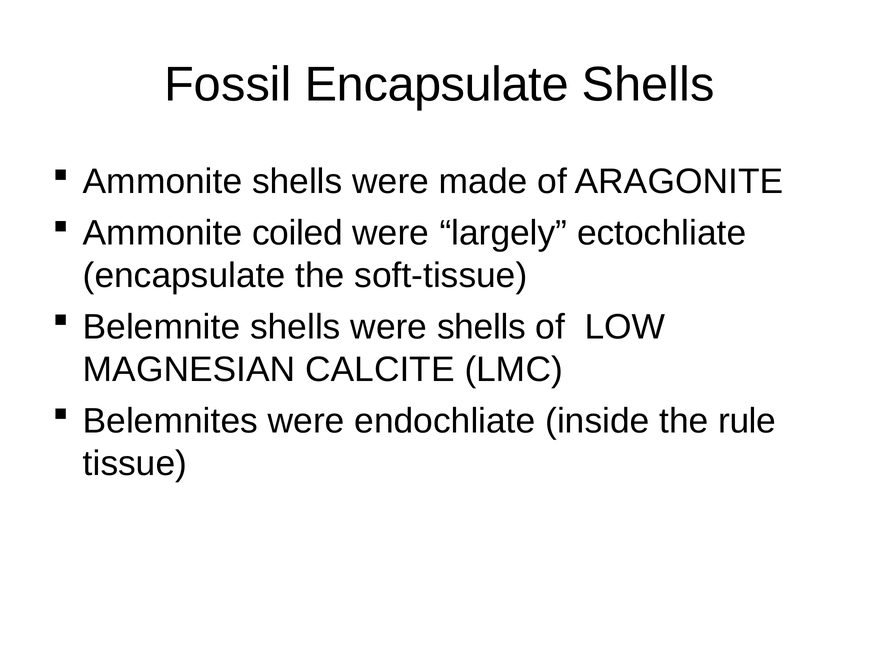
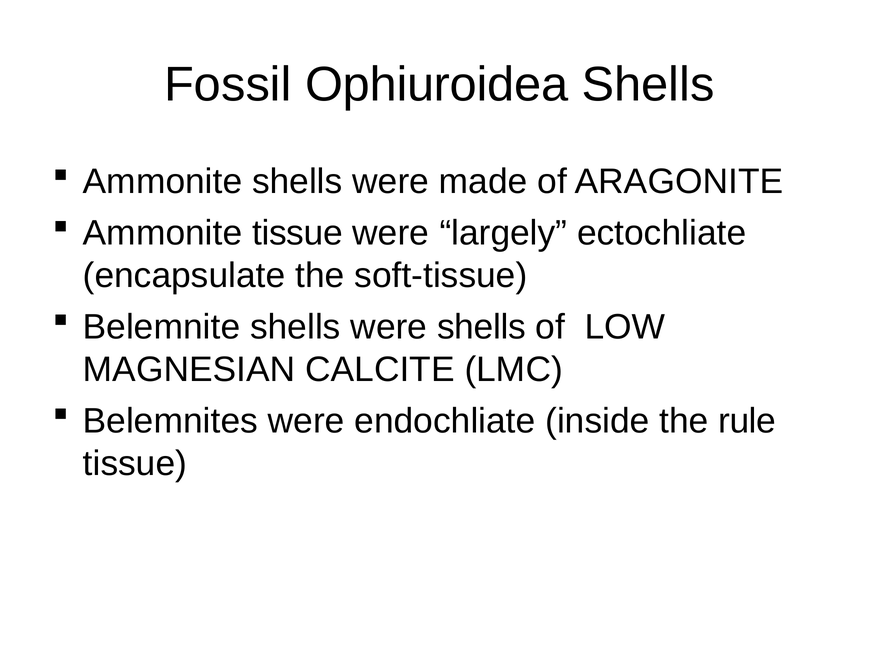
Fossil Encapsulate: Encapsulate -> Ophiuroidea
Ammonite coiled: coiled -> tissue
